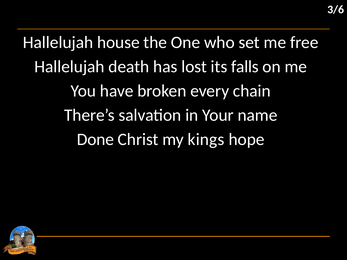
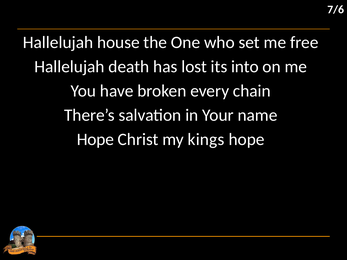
3/6: 3/6 -> 7/6
falls: falls -> into
Done at (95, 140): Done -> Hope
